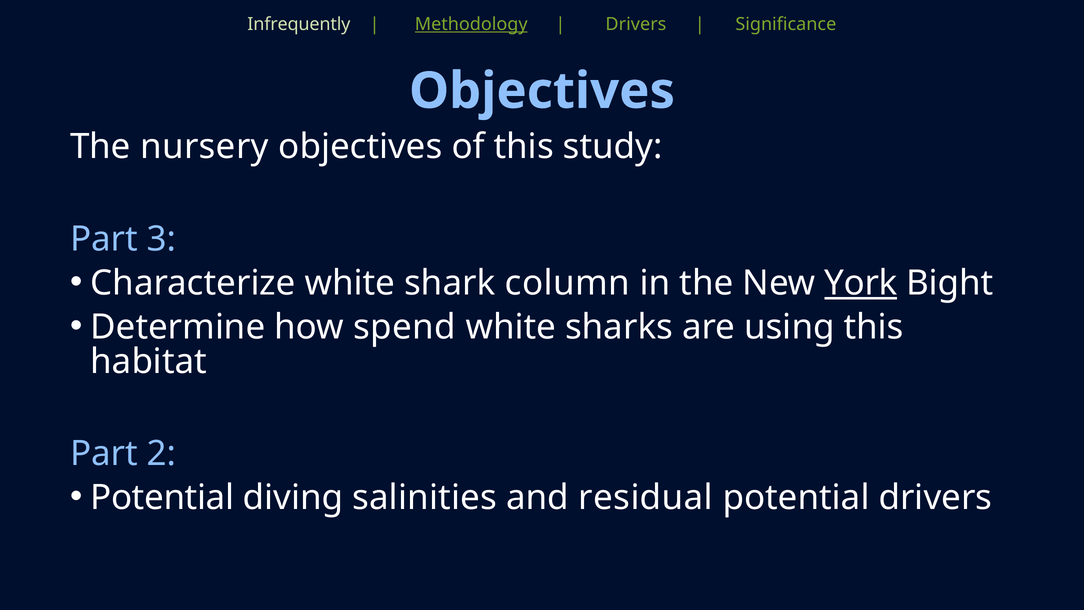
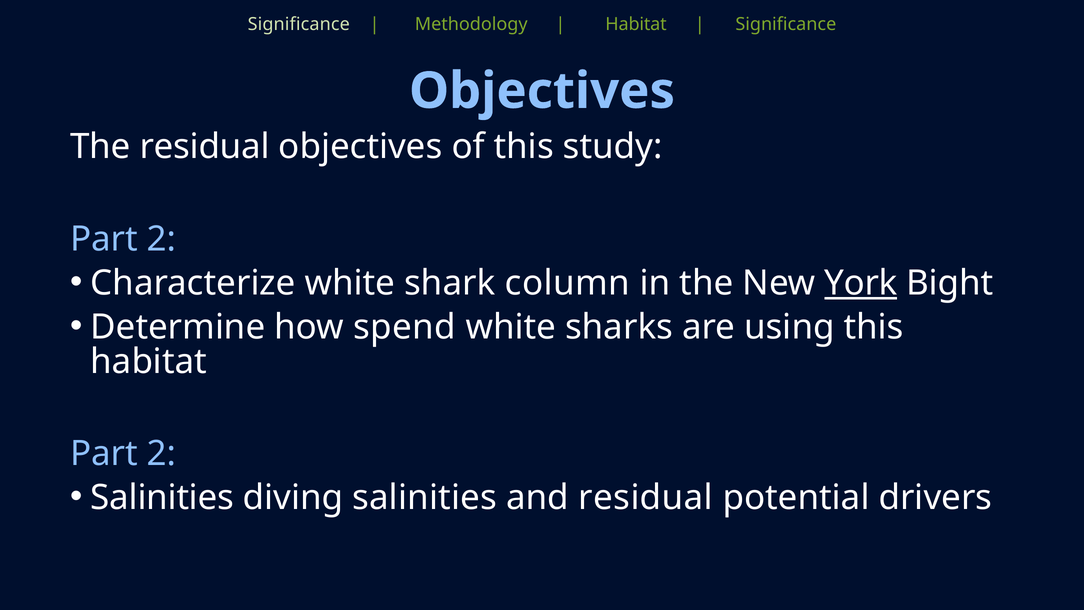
Infrequently at (299, 24): Infrequently -> Significance
Methodology underline: present -> none
Drivers at (636, 24): Drivers -> Habitat
The nursery: nursery -> residual
3 at (162, 239): 3 -> 2
Potential at (162, 498): Potential -> Salinities
